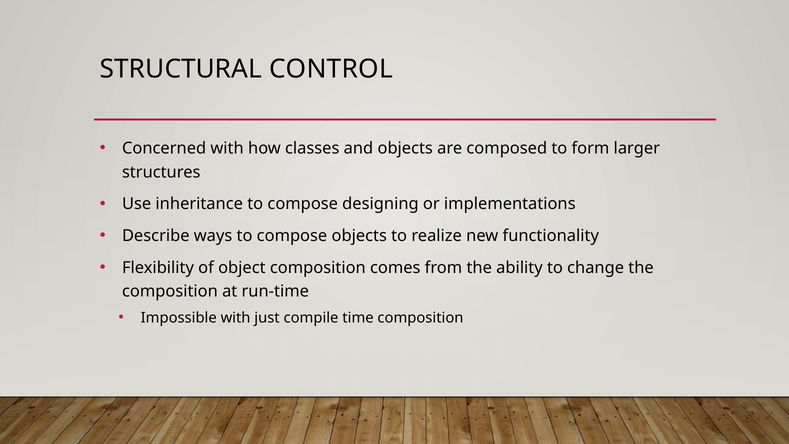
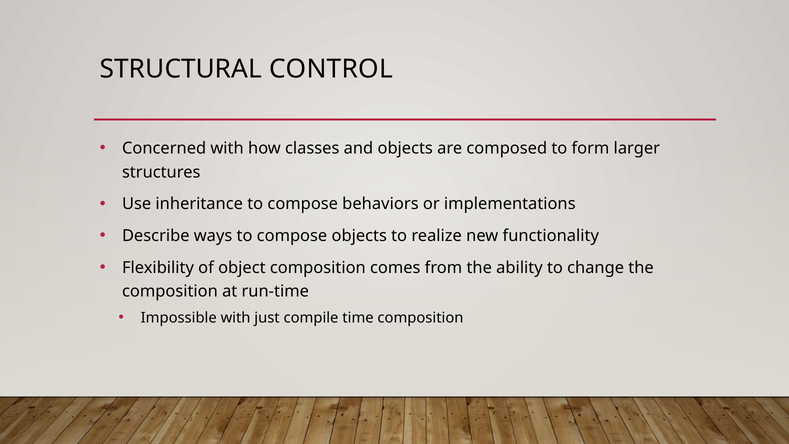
designing: designing -> behaviors
